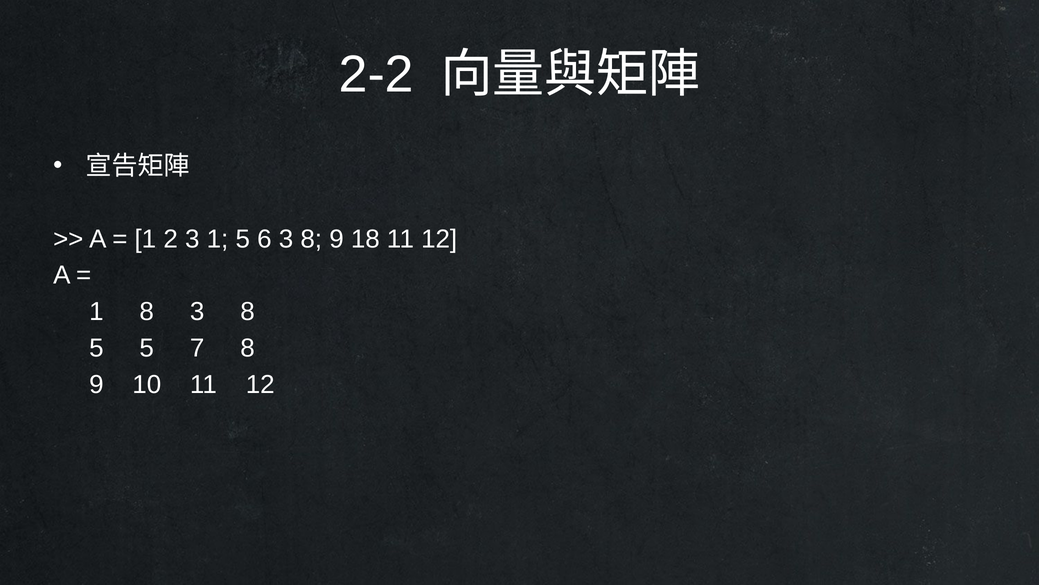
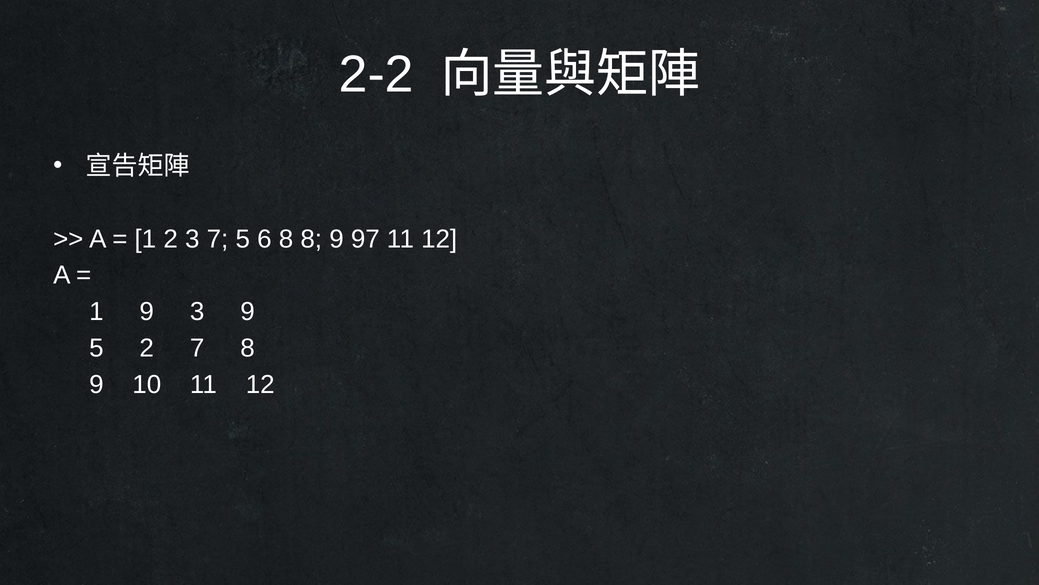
3 1: 1 -> 7
6 3: 3 -> 8
18: 18 -> 97
1 8: 8 -> 9
8 at (248, 311): 8 -> 9
5 5: 5 -> 2
